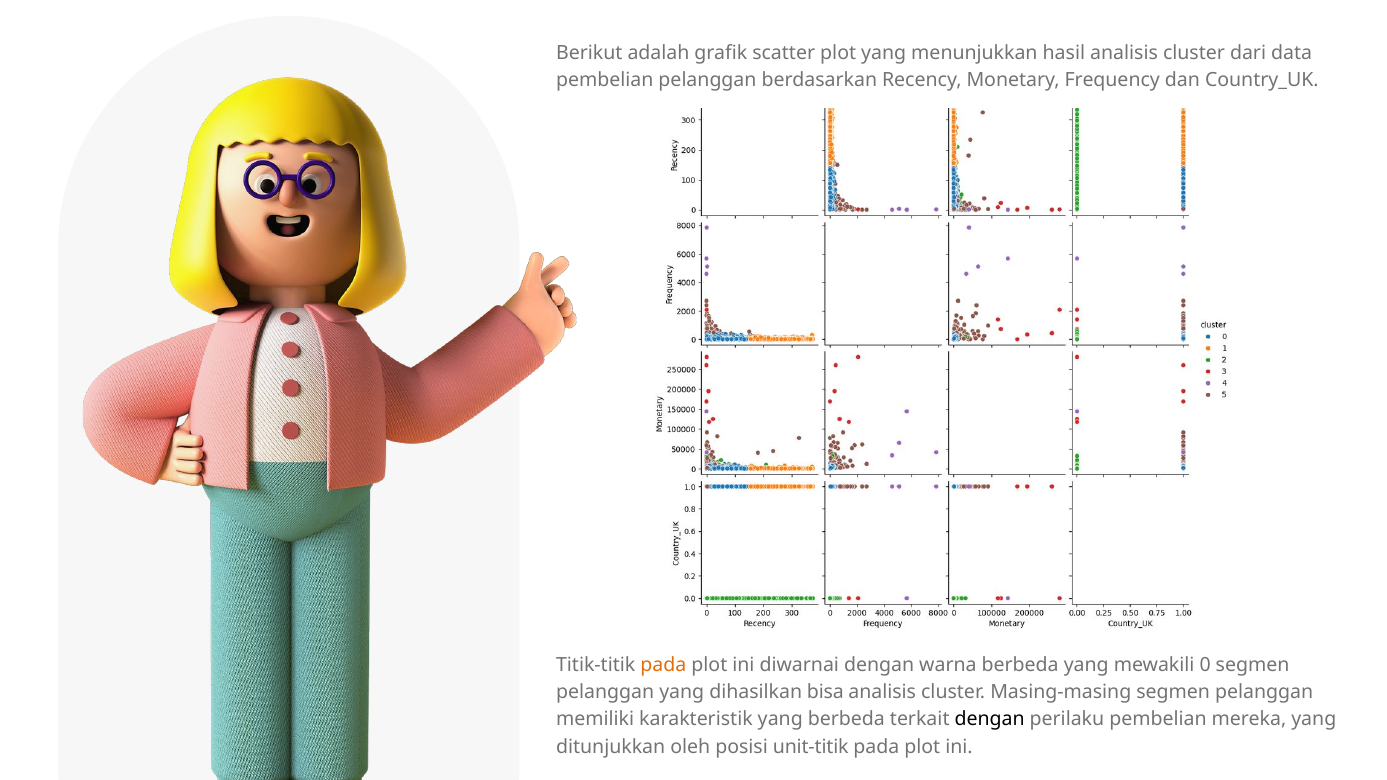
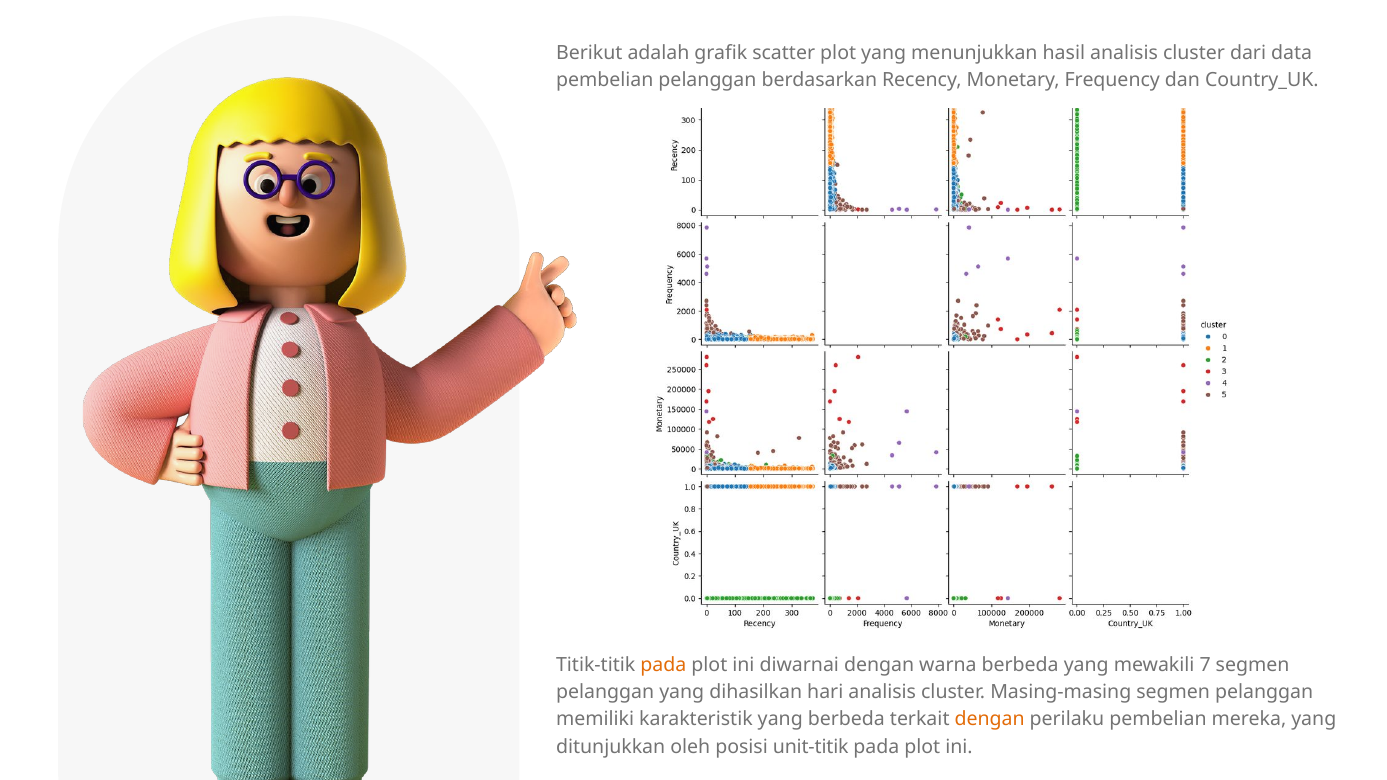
0: 0 -> 7
bisa: bisa -> hari
dengan at (990, 720) colour: black -> orange
